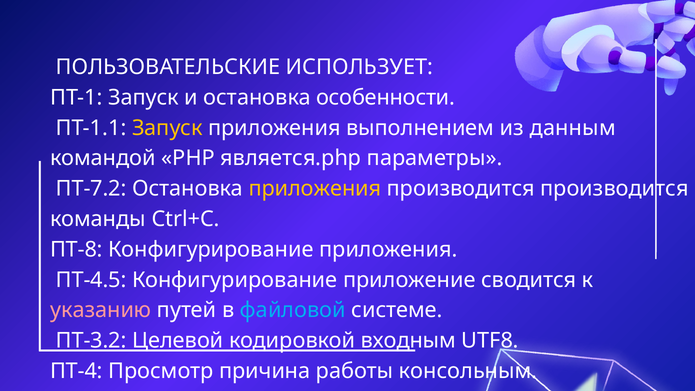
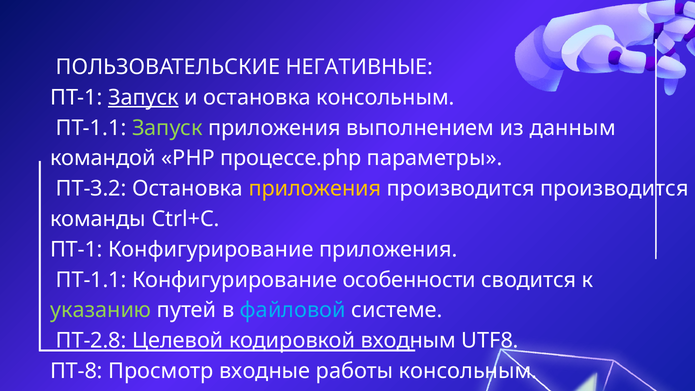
ИСПОЛЬЗУЕТ: ИСПОЛЬЗУЕТ -> НЕГАТИВНЫЕ
Запуск at (143, 97) underline: none -> present
остановка особенности: особенности -> консольным
Запуск at (167, 128) colour: yellow -> light green
является.php: является.php -> процессе.php
ПТ-7.2 at (91, 189): ПТ-7.2 -> ПТ-3.2
ПТ-8 at (76, 249): ПТ-8 -> ПТ-1
ПТ-4.5 at (91, 280): ПТ-4.5 -> ПТ-1.1
Конфигурирование приложение: приложение -> особенности
указанию colour: pink -> light green
ПТ-3.2 at (91, 341): ПТ-3.2 -> ПТ-2.8
ПТ-4: ПТ-4 -> ПТ-8
причина: причина -> входные
